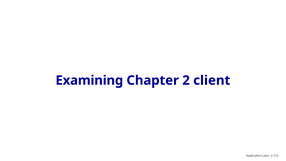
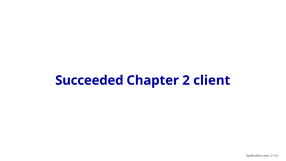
Examining: Examining -> Succeeded
